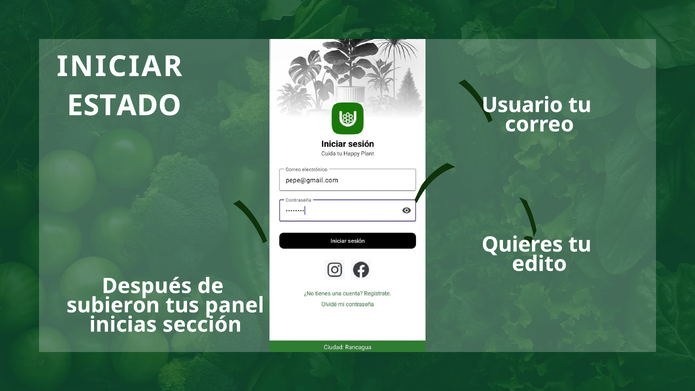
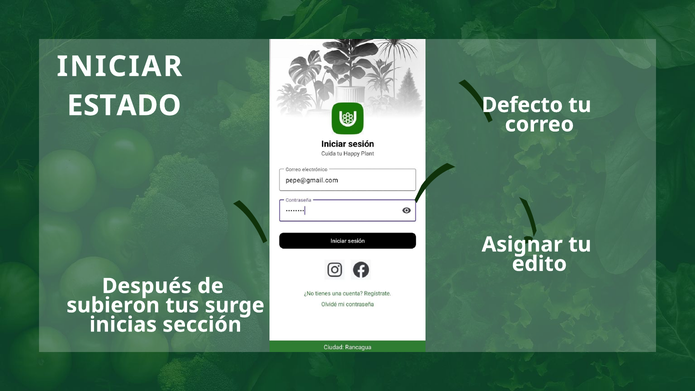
Usuario: Usuario -> Defecto
Quieres: Quieres -> Asignar
panel: panel -> surge
